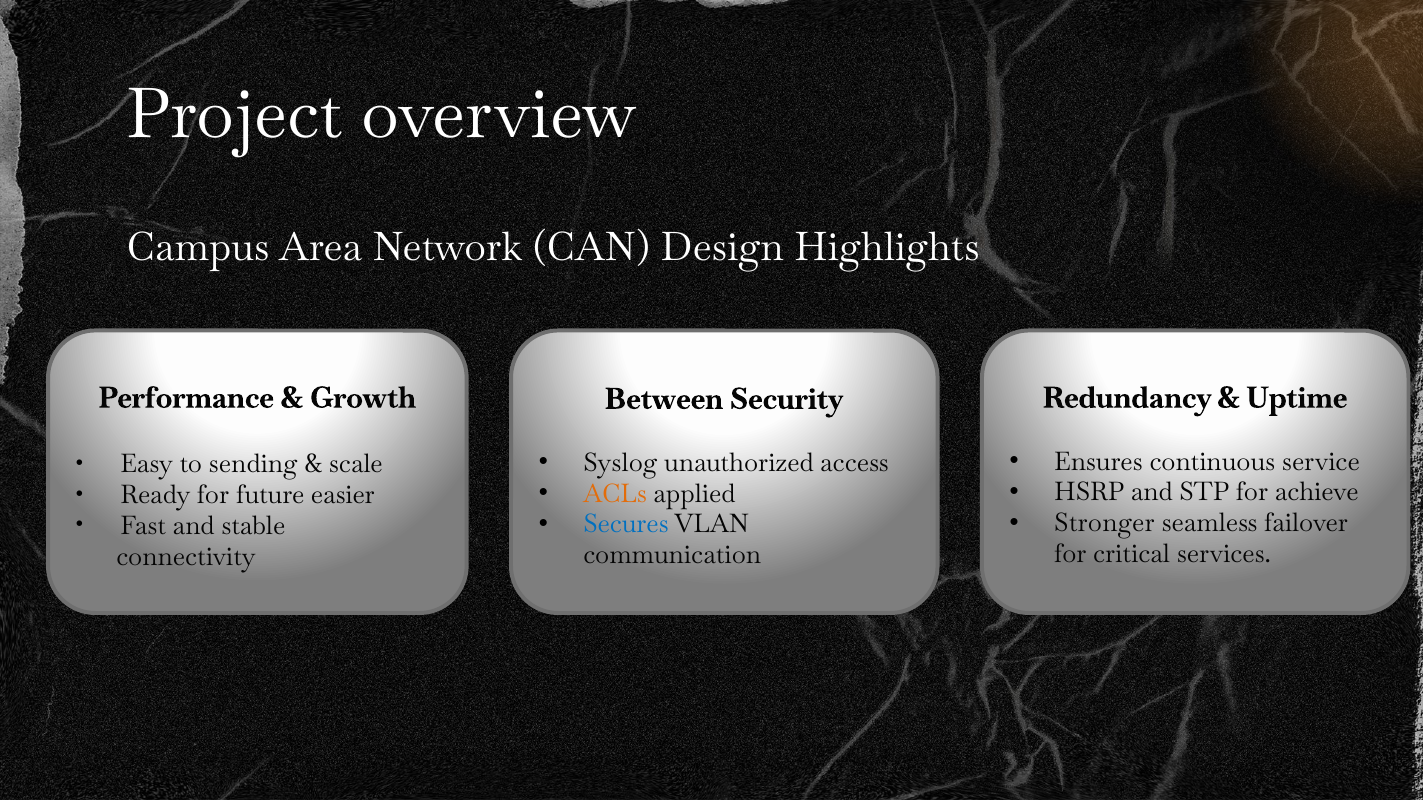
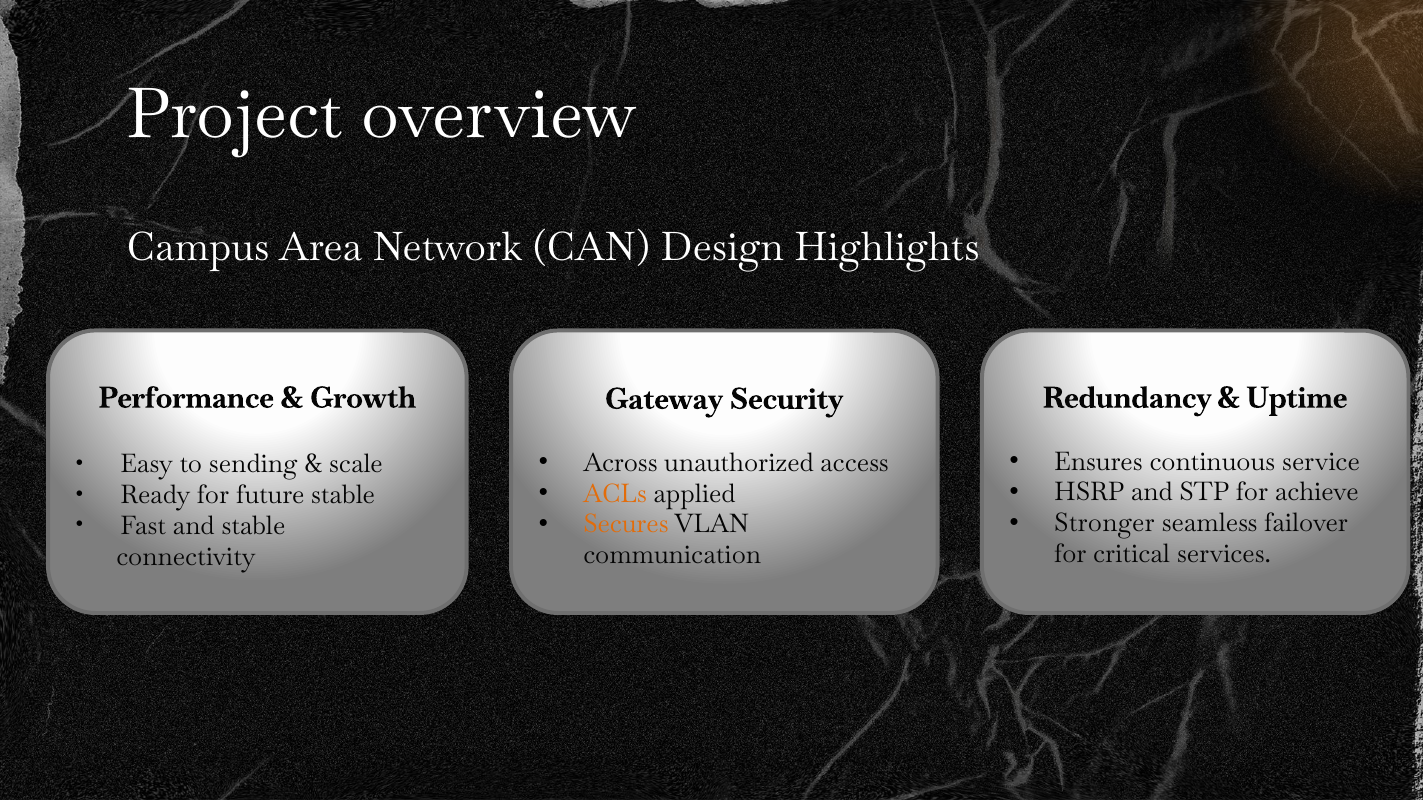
Between: Between -> Gateway
Syslog: Syslog -> Across
future easier: easier -> stable
Secures colour: blue -> orange
